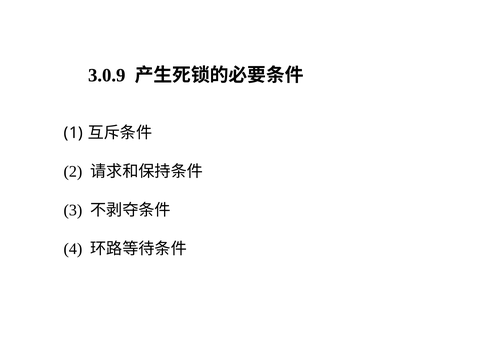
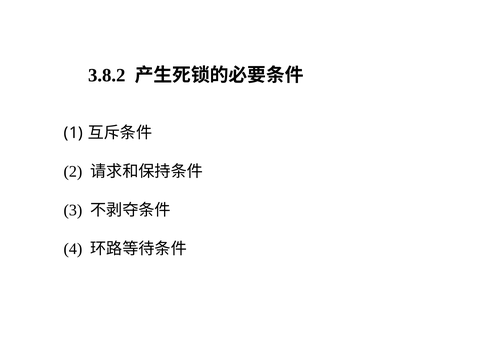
3.0.9: 3.0.9 -> 3.8.2
